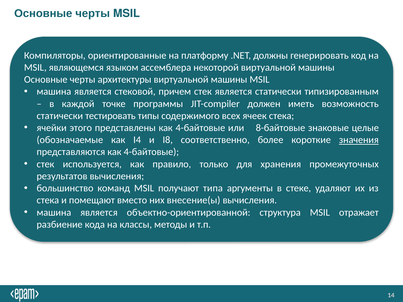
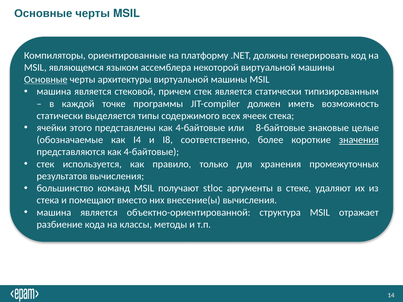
Основные at (46, 80) underline: none -> present
тестировать: тестировать -> выделяется
типа: типа -> stloc
